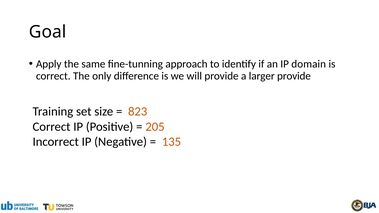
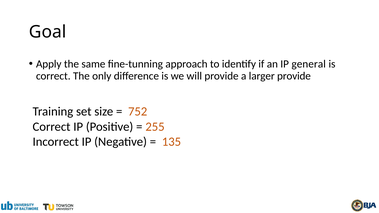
domain: domain -> general
823: 823 -> 752
205: 205 -> 255
